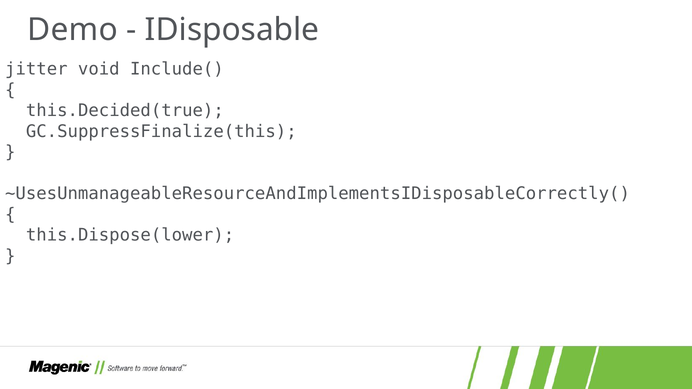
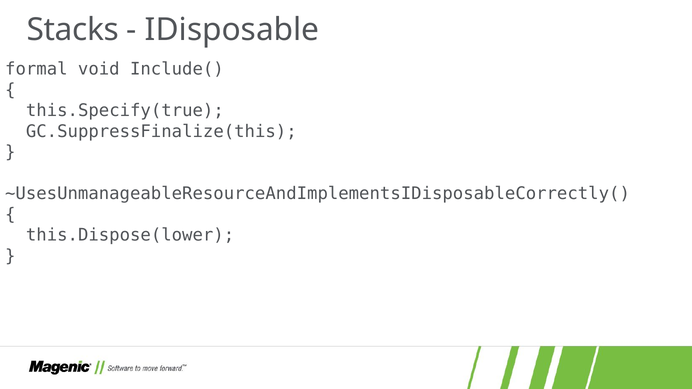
Demo: Demo -> Stacks
jitter: jitter -> formal
this.Decided(true: this.Decided(true -> this.Specify(true
